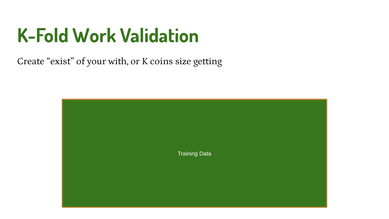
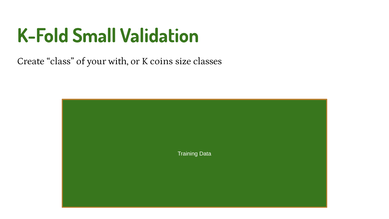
Work: Work -> Small
exist: exist -> class
getting: getting -> classes
